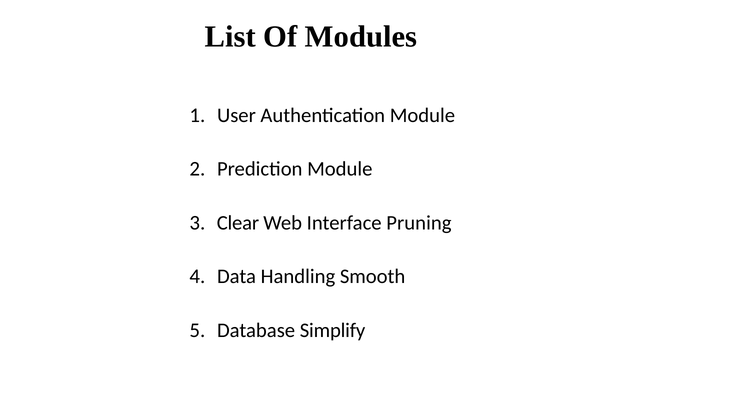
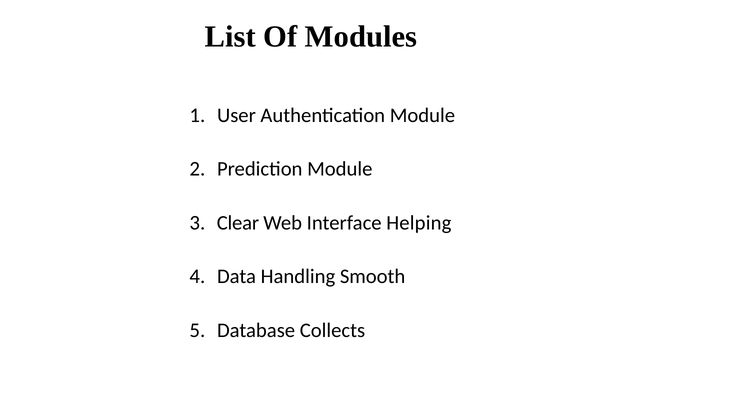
Pruning: Pruning -> Helping
Simplify: Simplify -> Collects
